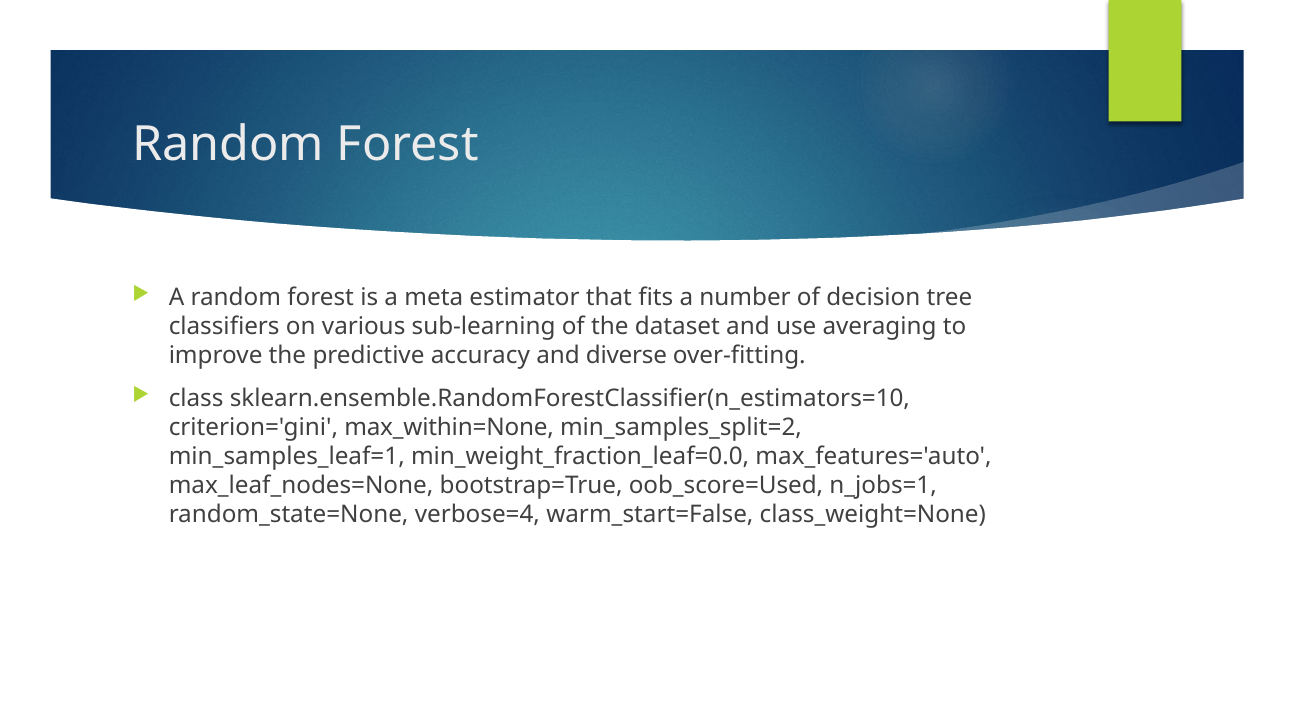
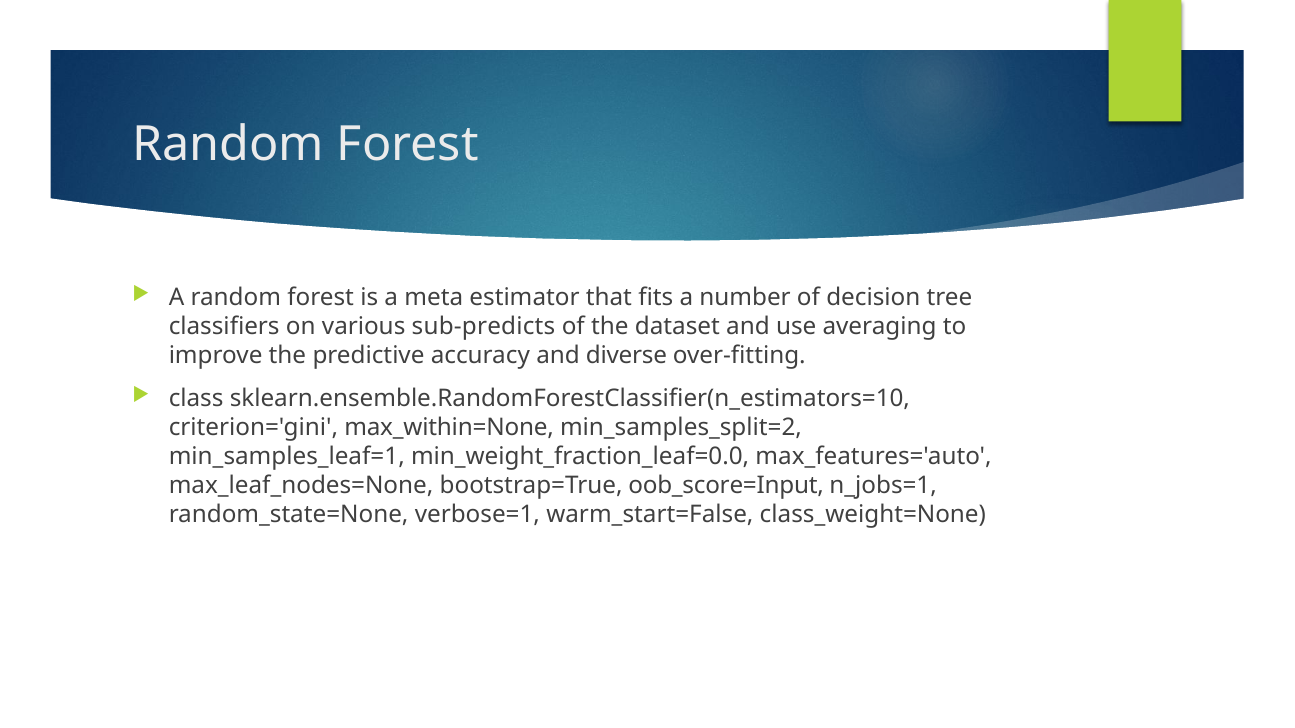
sub-learning: sub-learning -> sub-predicts
oob_score=Used: oob_score=Used -> oob_score=Input
verbose=4: verbose=4 -> verbose=1
